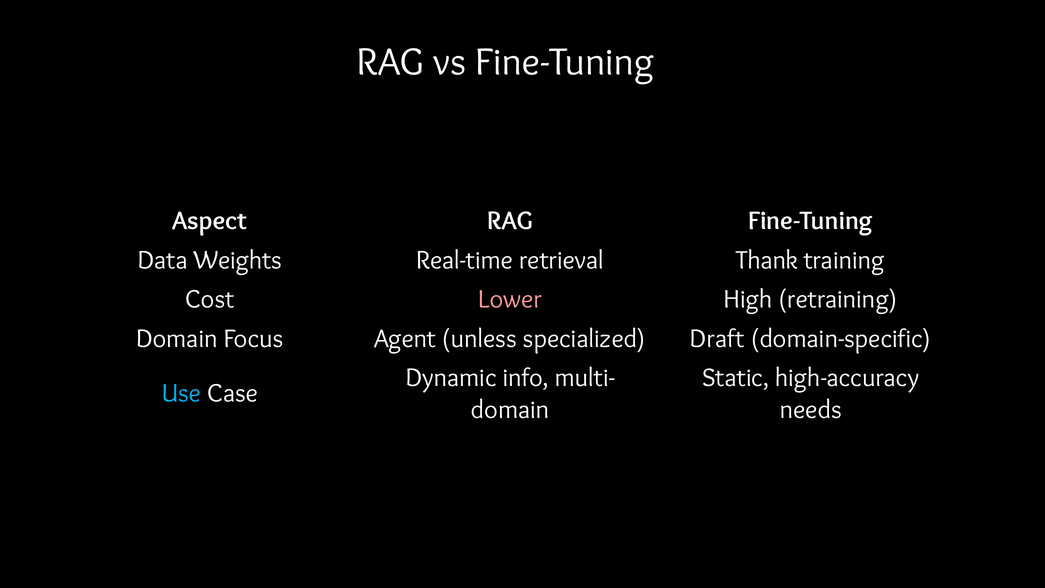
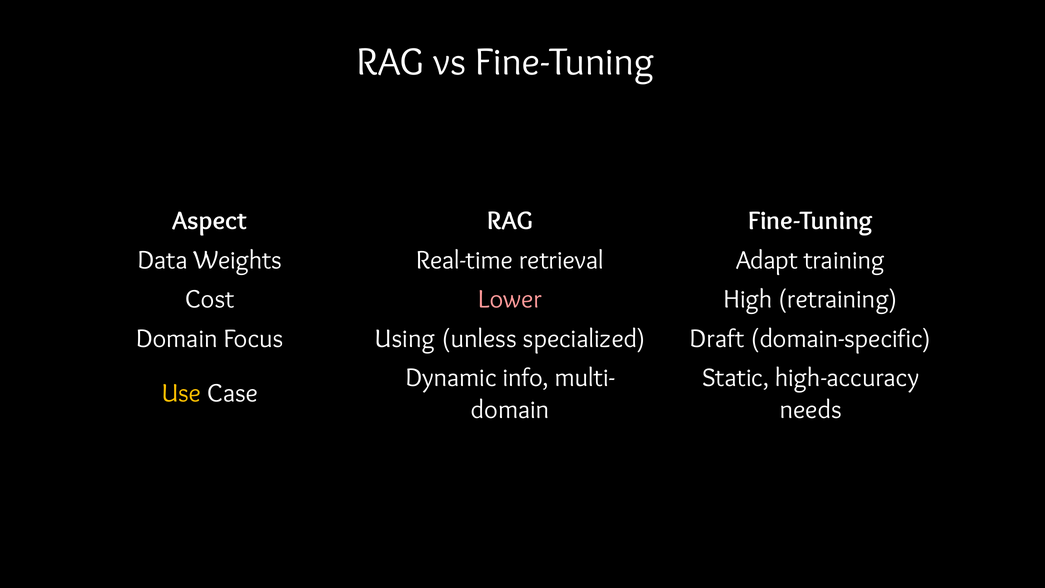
Thank: Thank -> Adapt
Agent: Agent -> Using
Use colour: light blue -> yellow
